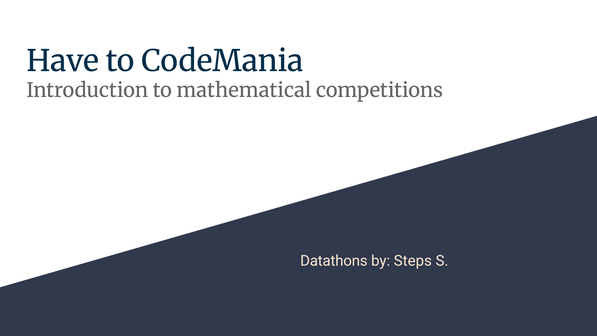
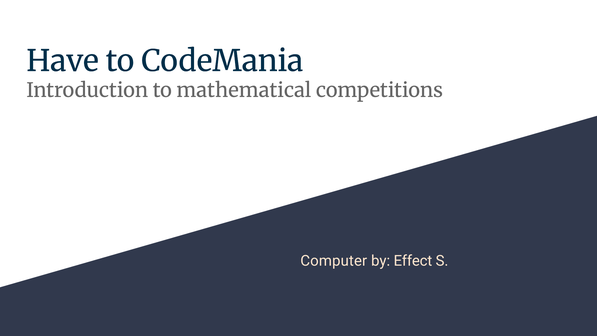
Datathons: Datathons -> Computer
Steps: Steps -> Effect
